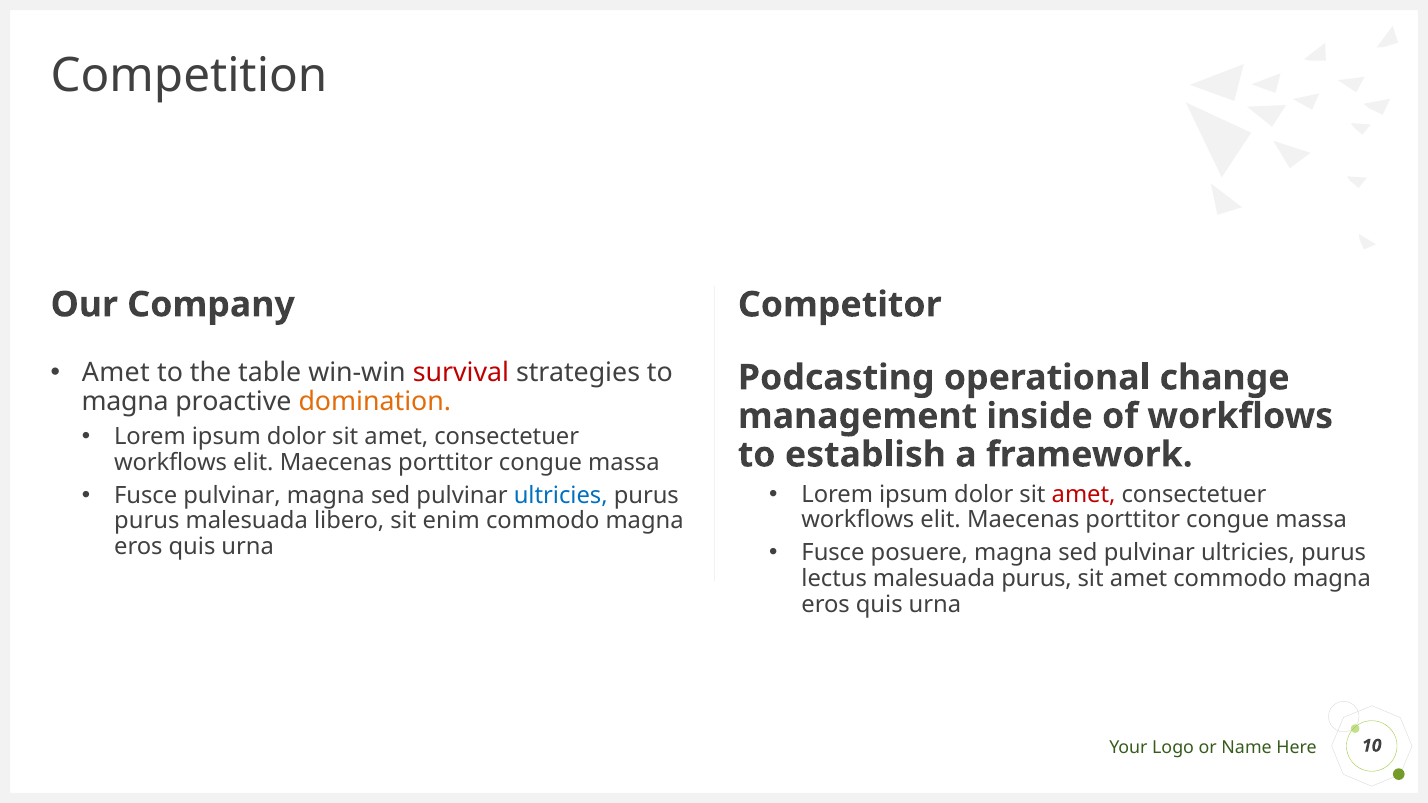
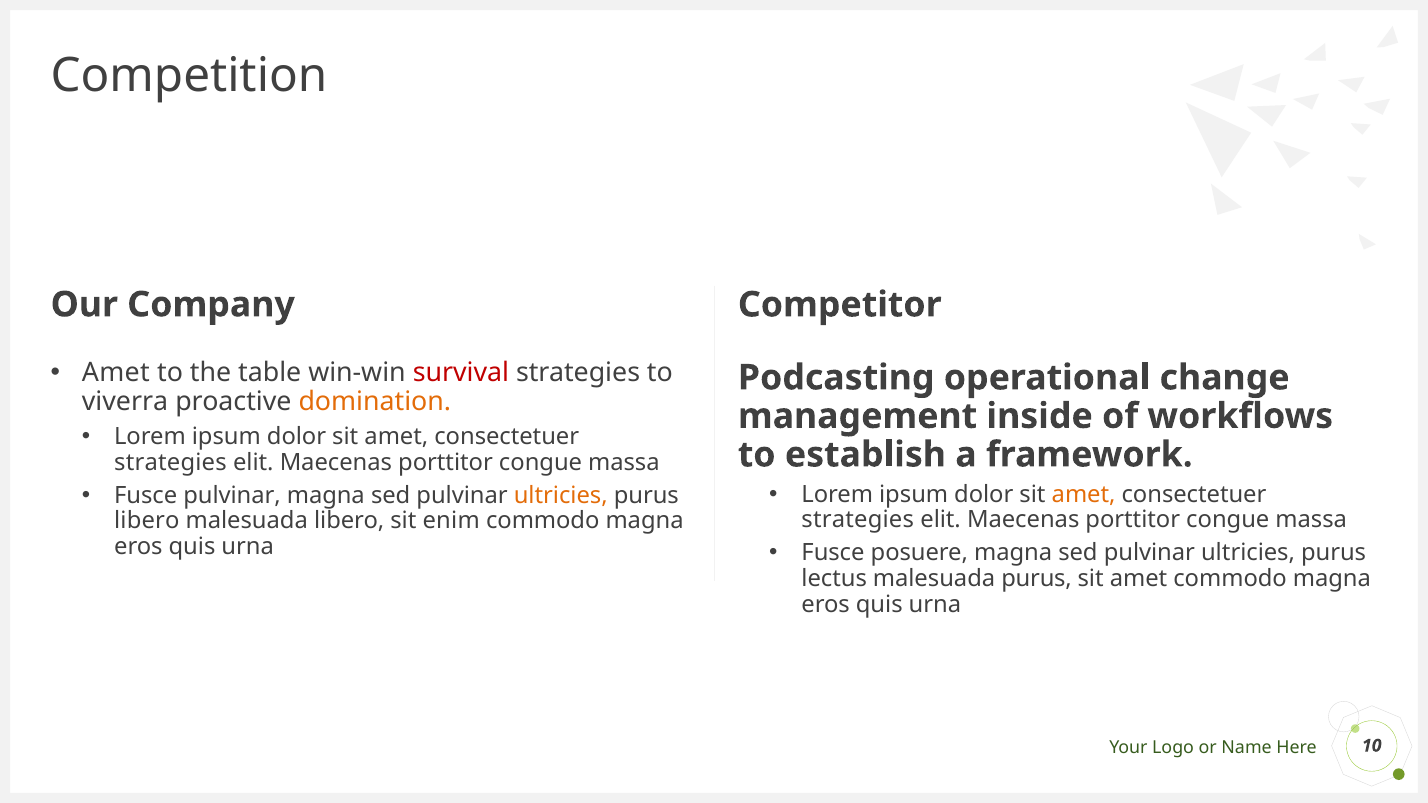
magna at (125, 402): magna -> viverra
workflows at (171, 462): workflows -> strategies
amet at (1084, 494) colour: red -> orange
ultricies at (561, 495) colour: blue -> orange
workflows at (858, 520): workflows -> strategies
purus at (147, 521): purus -> libero
